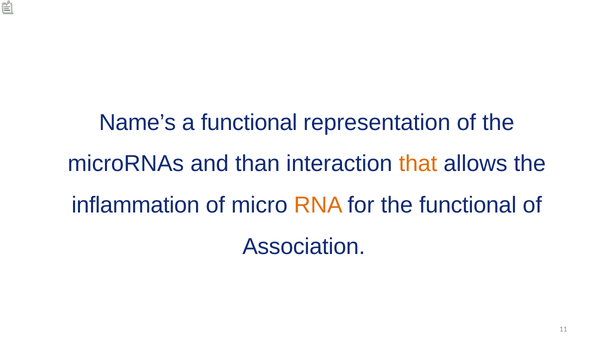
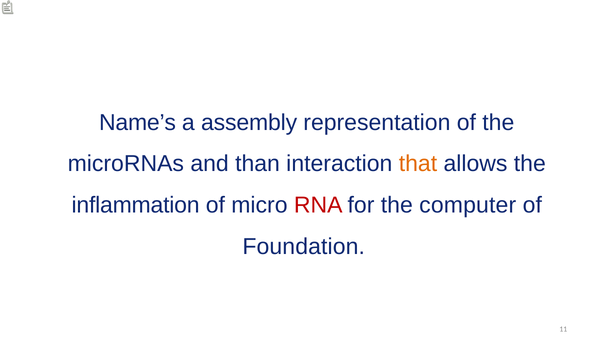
a functional: functional -> assembly
RNA colour: orange -> red
the functional: functional -> computer
Association: Association -> Foundation
